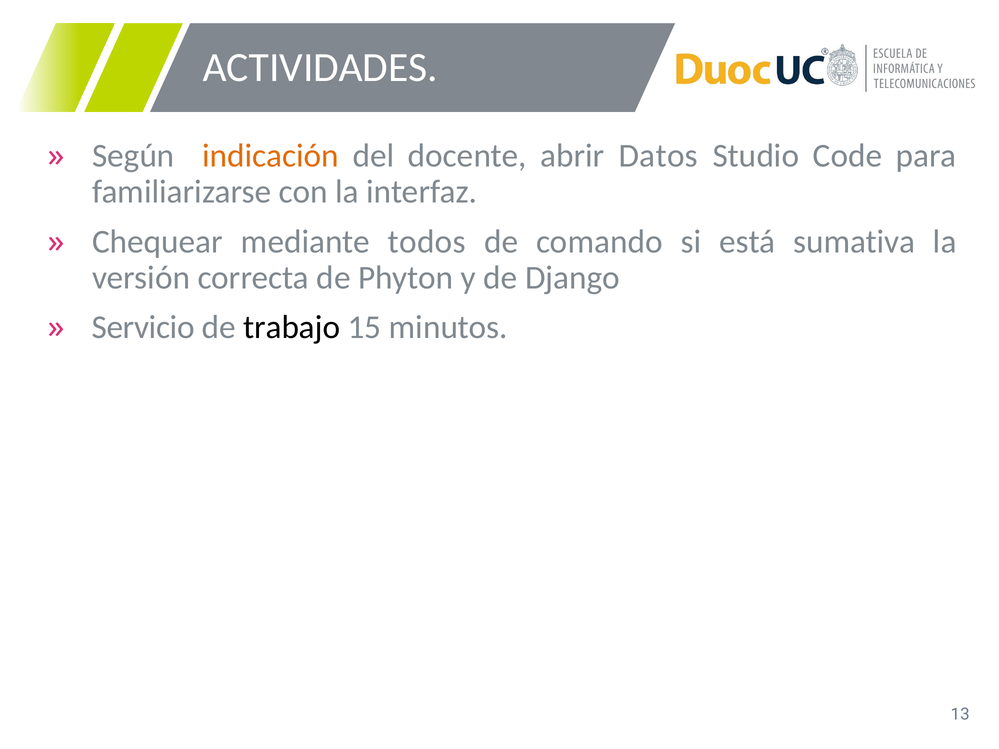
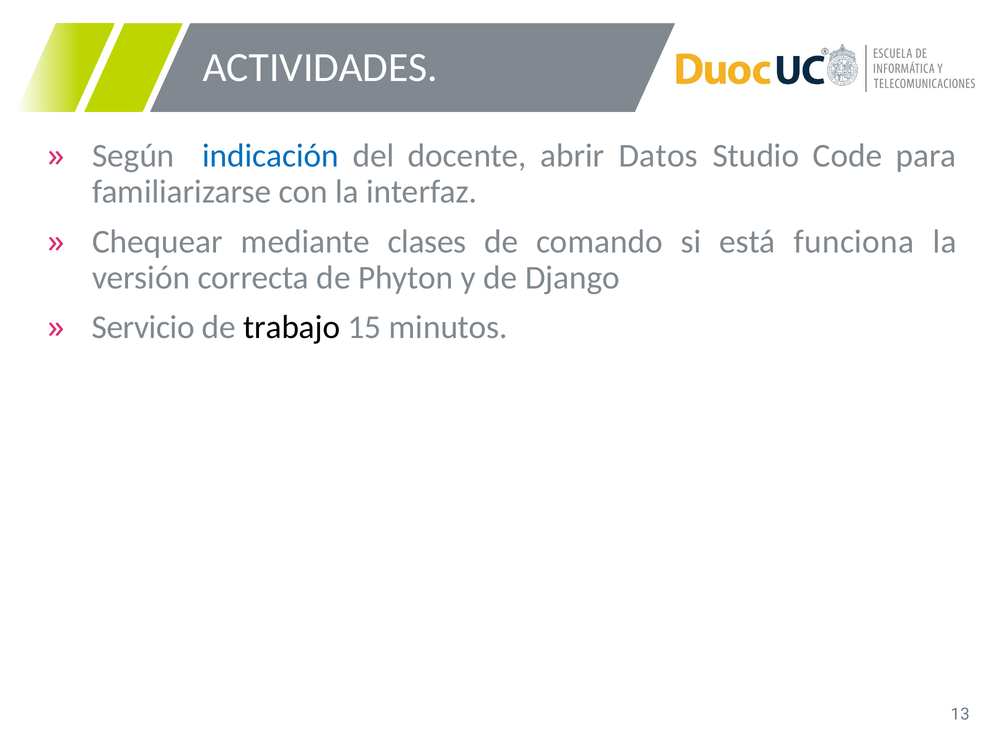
indicación colour: orange -> blue
todos: todos -> clases
sumativa: sumativa -> funciona
